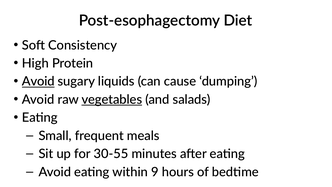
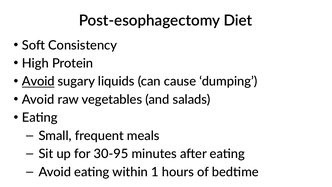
vegetables underline: present -> none
30-55: 30-55 -> 30-95
9: 9 -> 1
